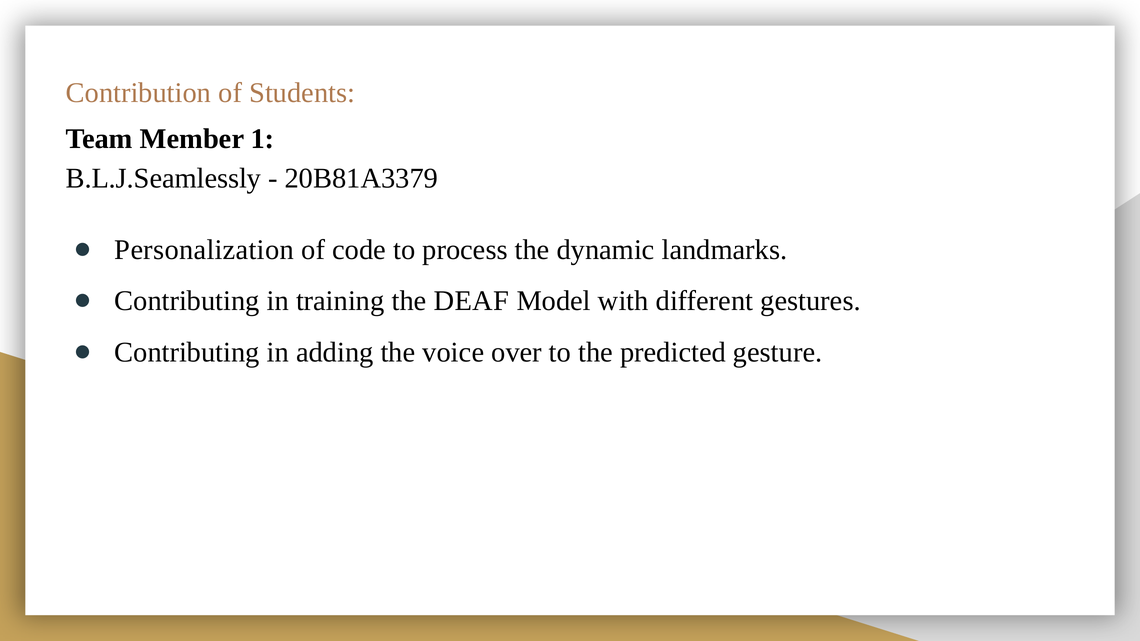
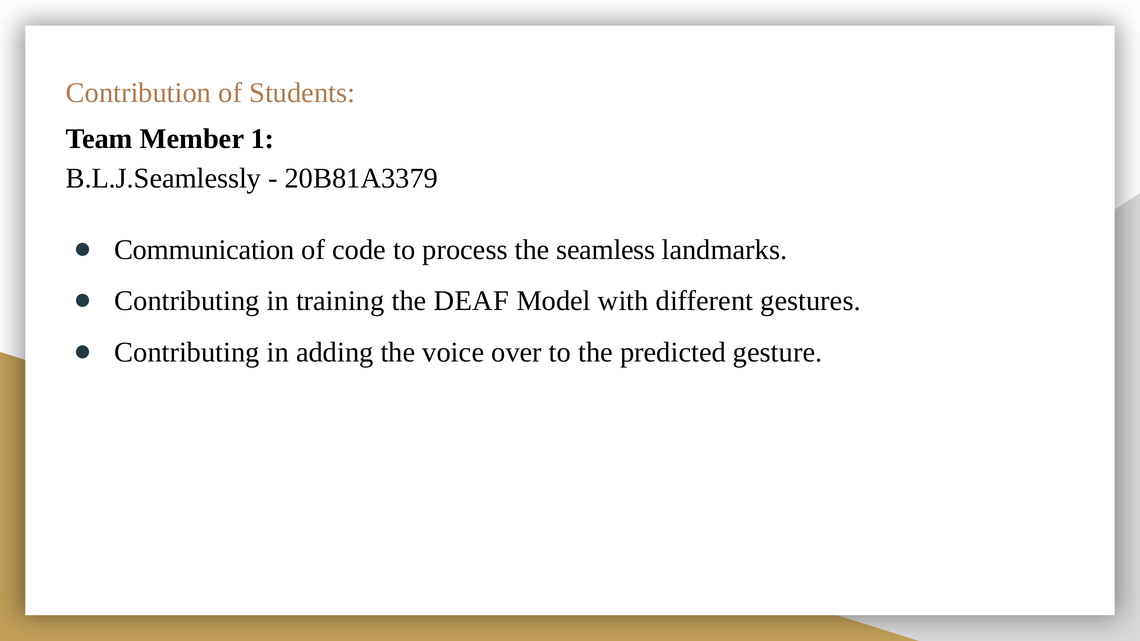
Personalization: Personalization -> Communication
dynamic: dynamic -> seamless
